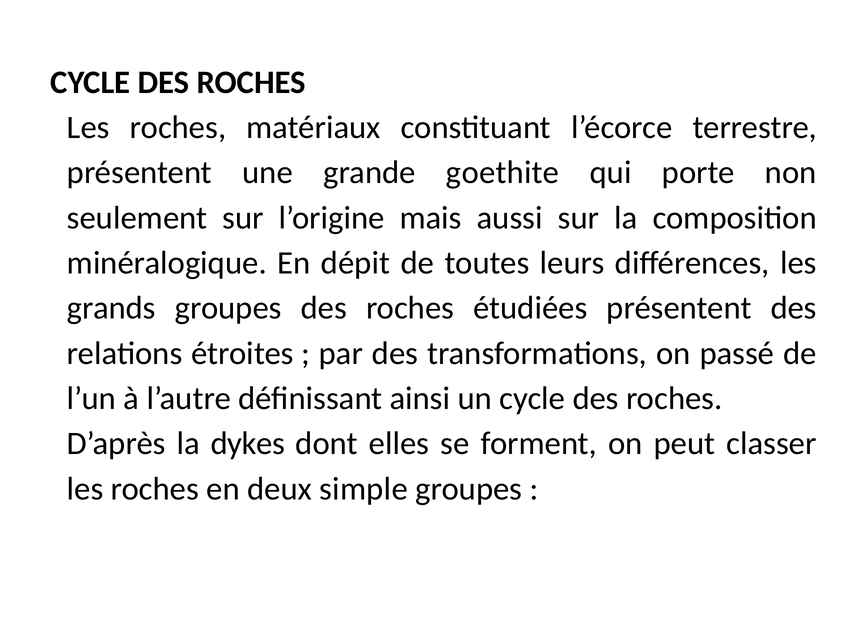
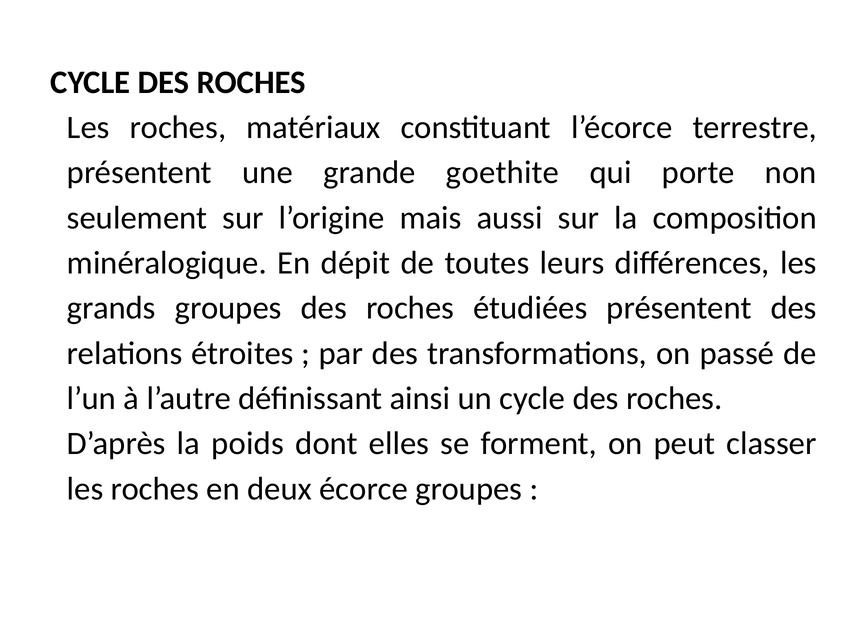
dykes: dykes -> poids
simple: simple -> écorce
